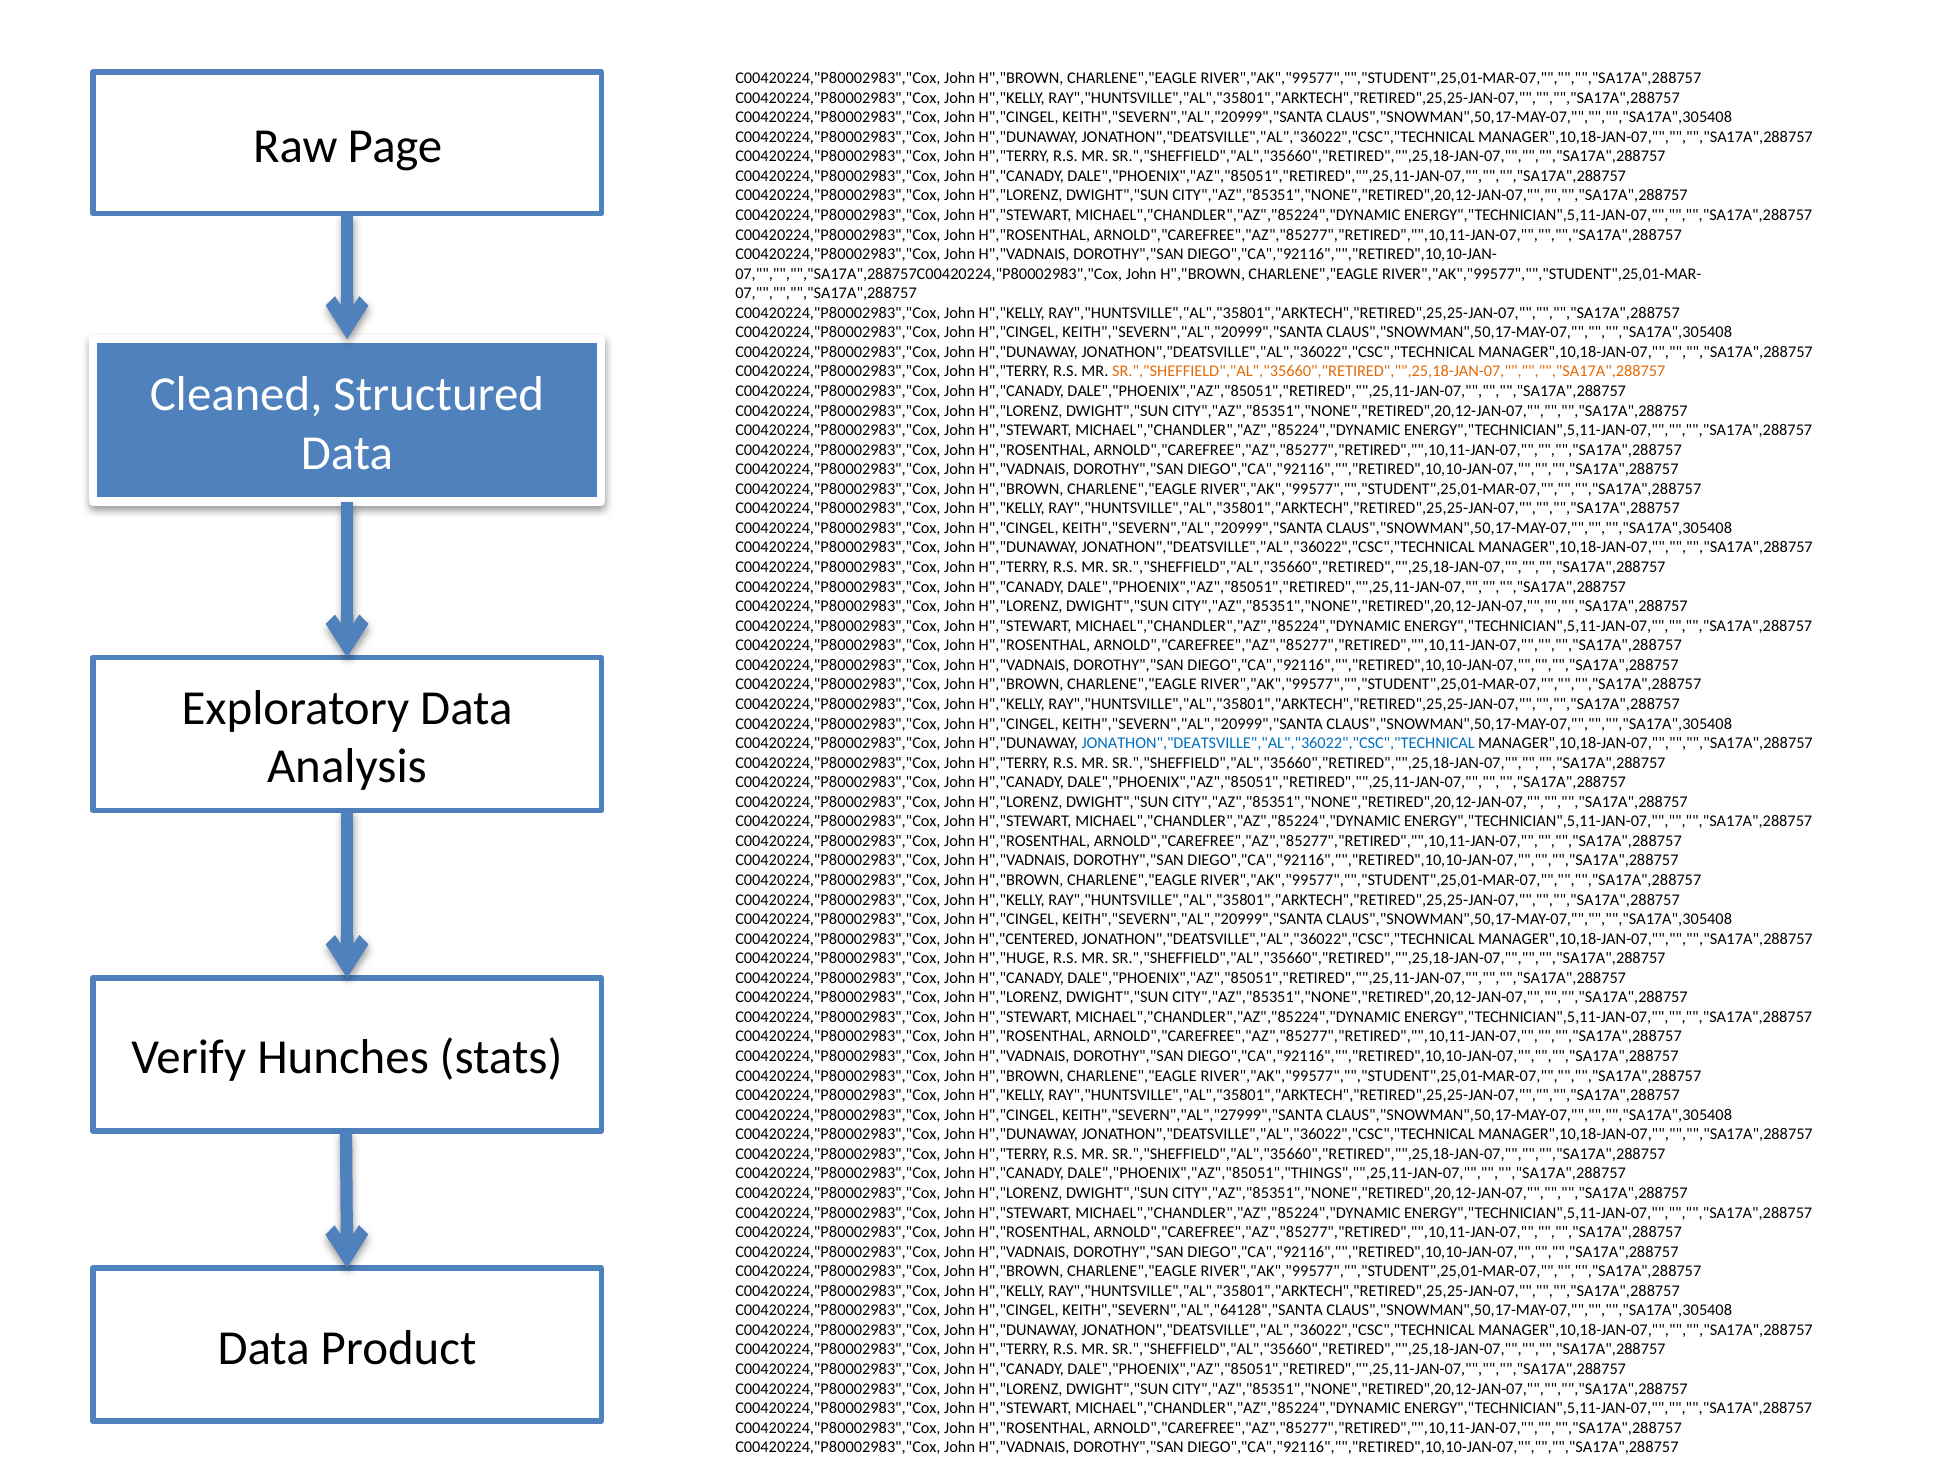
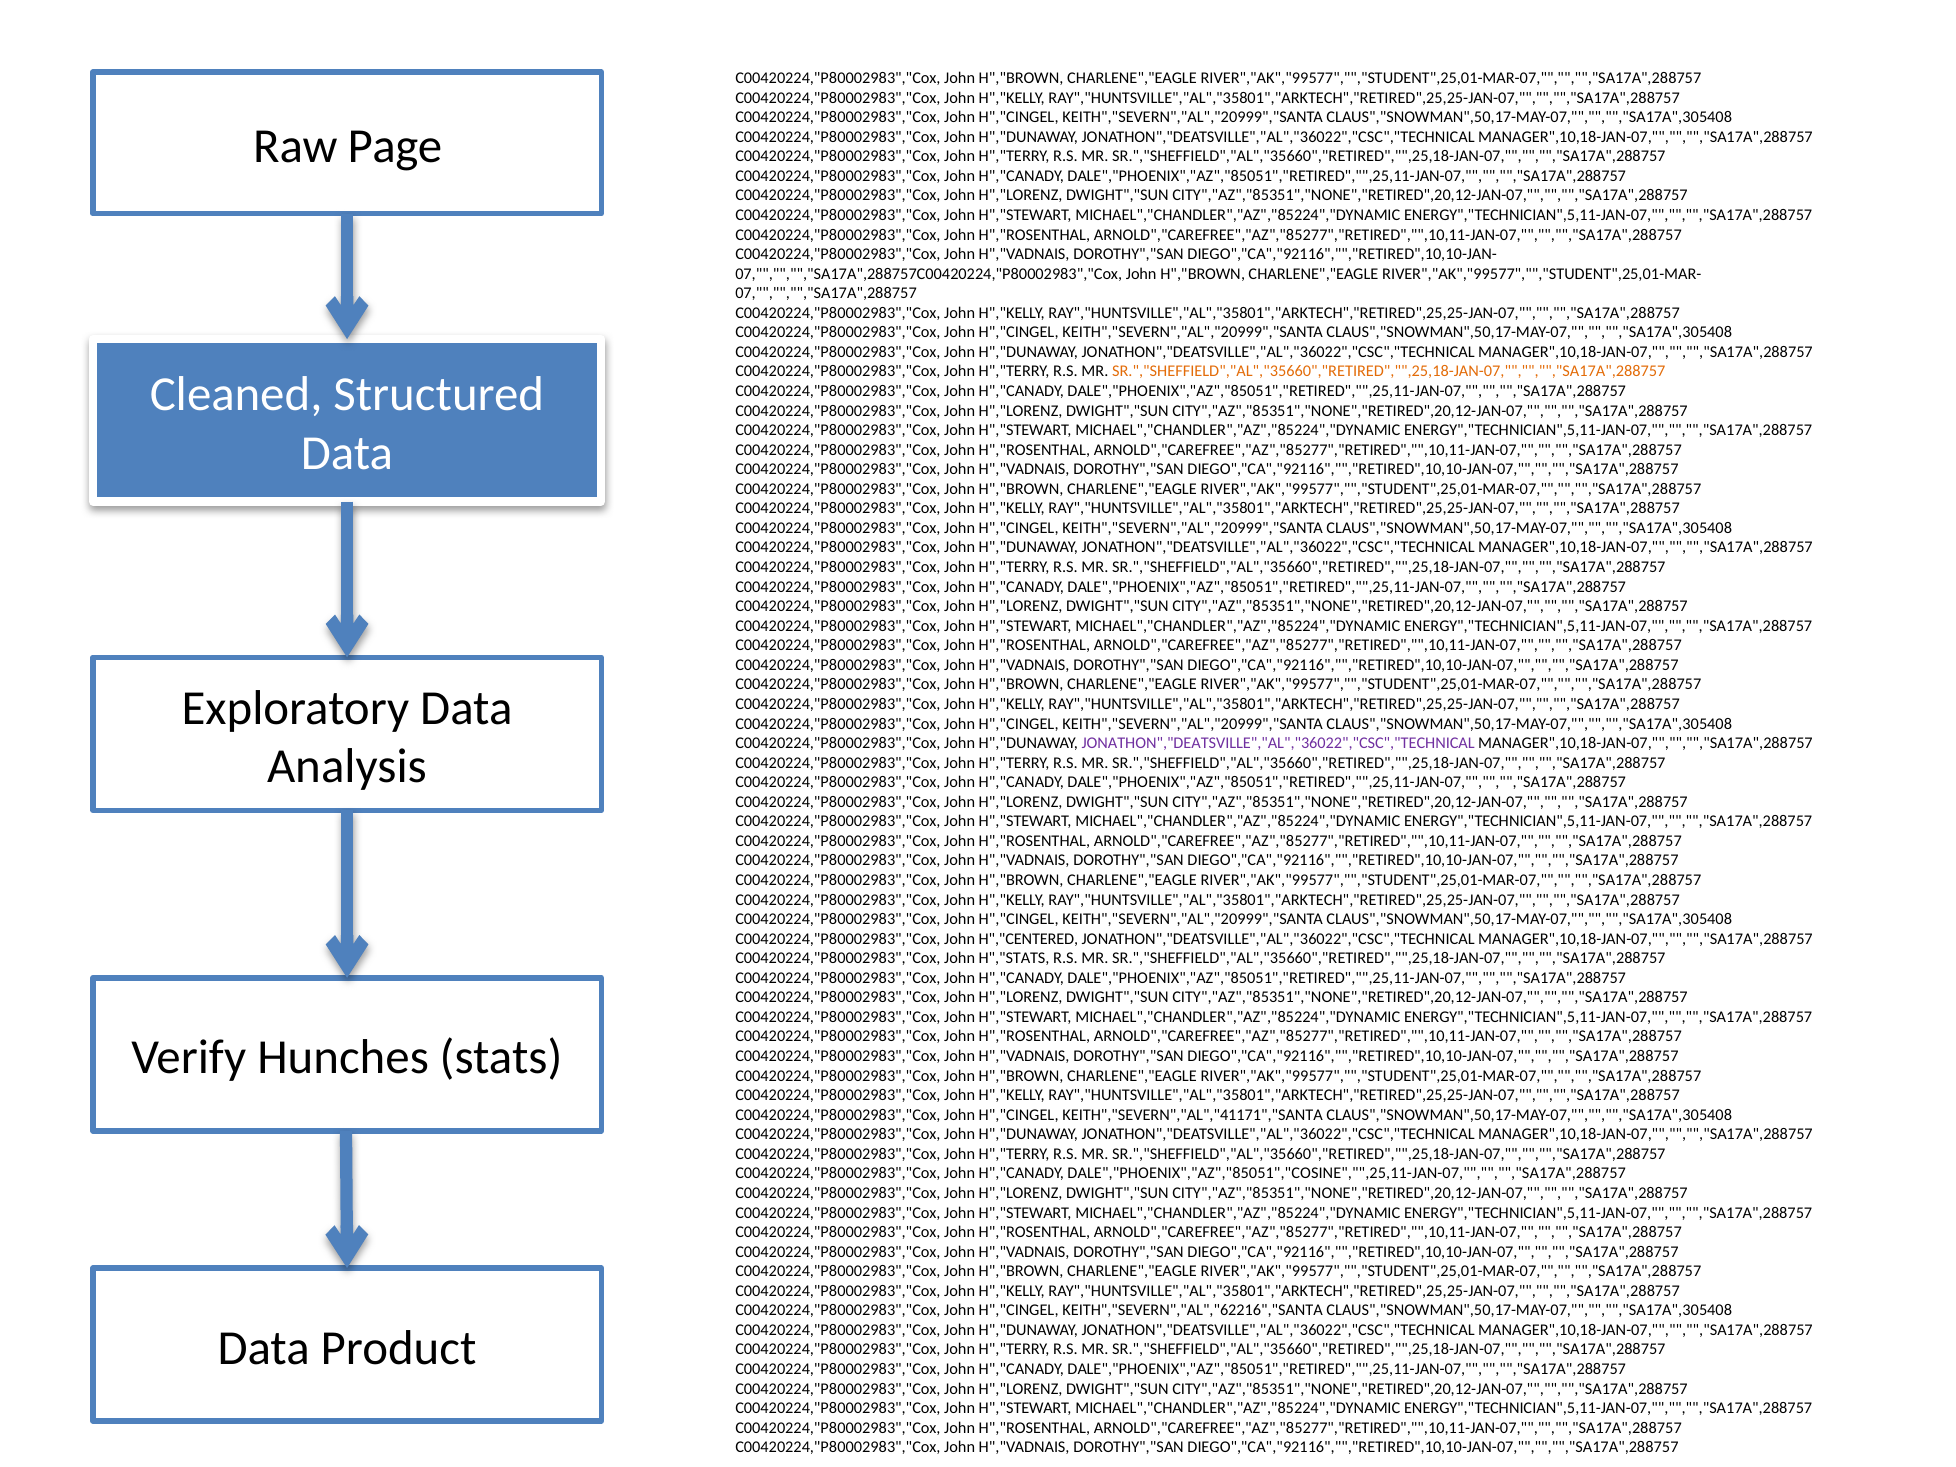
JONATHON","DEATSVILLE","AL","36022","CSC","TECHNICAL at (1278, 743) colour: blue -> purple
H","HUGE: H","HUGE -> H","STATS
KEITH","SEVERN","AL","27999","SANTA: KEITH","SEVERN","AL","27999","SANTA -> KEITH","SEVERN","AL","41171","SANTA
DALE","PHOENIX","AZ","85051","THINGS","",25,11-JAN-07,"","","","SA17A",288757: DALE","PHOENIX","AZ","85051","THINGS","",25,11-JAN-07,"","","","SA17A",288757 -> DALE","PHOENIX","AZ","85051","COSINE","",25,11-JAN-07,"","","","SA17A",288757
KEITH","SEVERN","AL","64128","SANTA: KEITH","SEVERN","AL","64128","SANTA -> KEITH","SEVERN","AL","62216","SANTA
